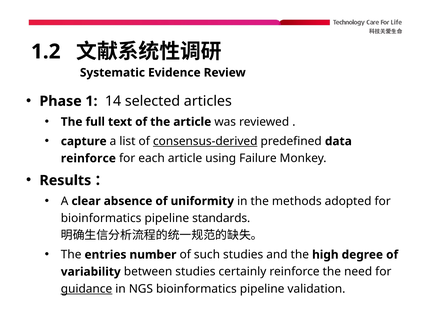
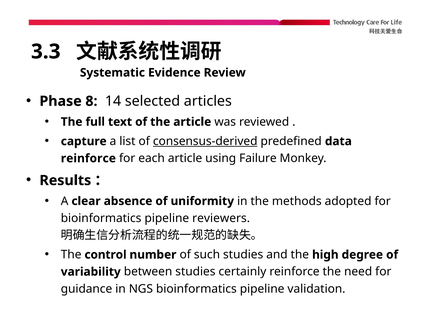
1.2: 1.2 -> 3.3
1: 1 -> 8
standards: standards -> reviewers
entries: entries -> control
guidance underline: present -> none
